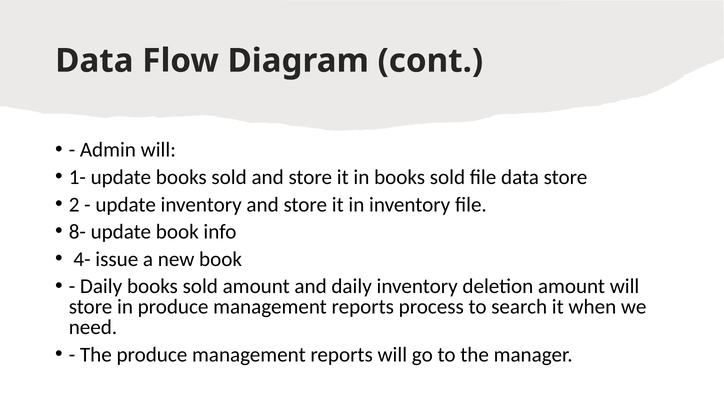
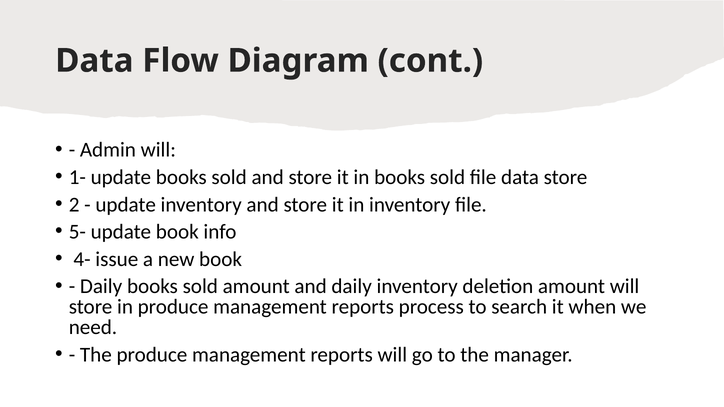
8-: 8- -> 5-
